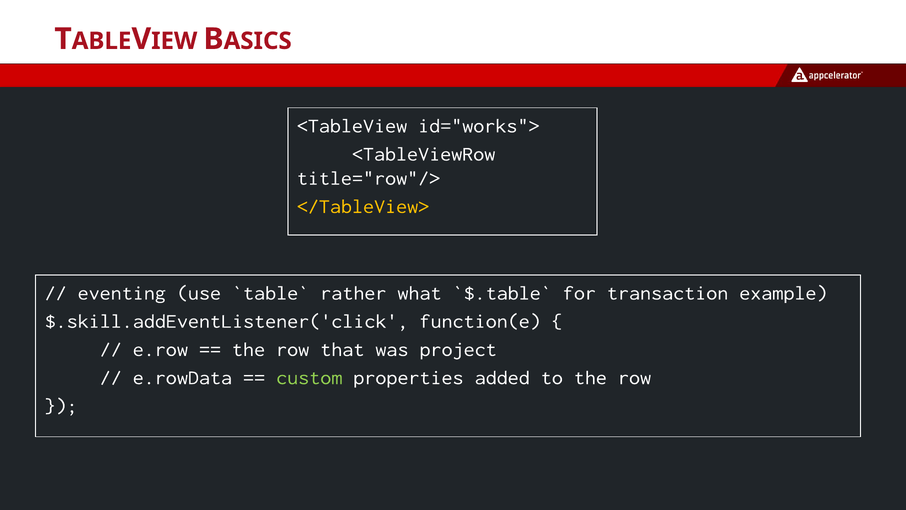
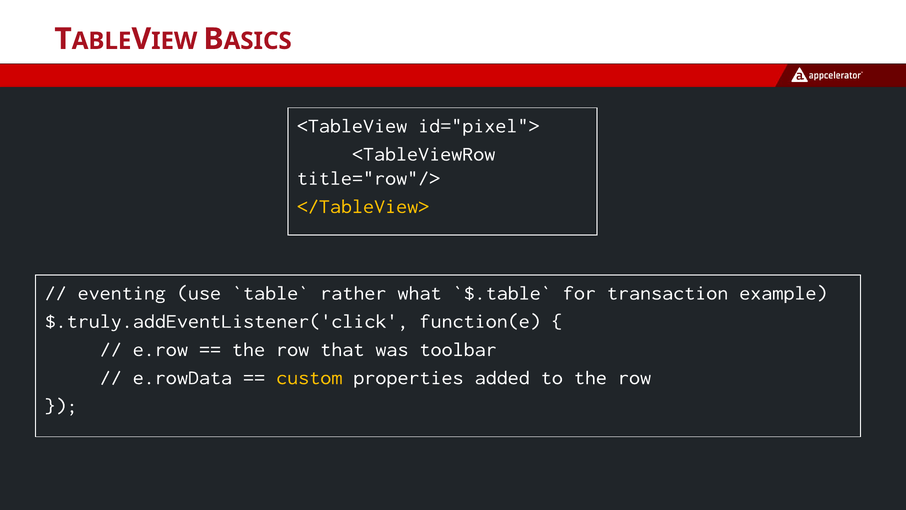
id="works">: id="works"> -> id="pixel">
$.skill.addEventListener('click: $.skill.addEventListener('click -> $.truly.addEventListener('click
project: project -> toolbar
custom colour: light green -> yellow
